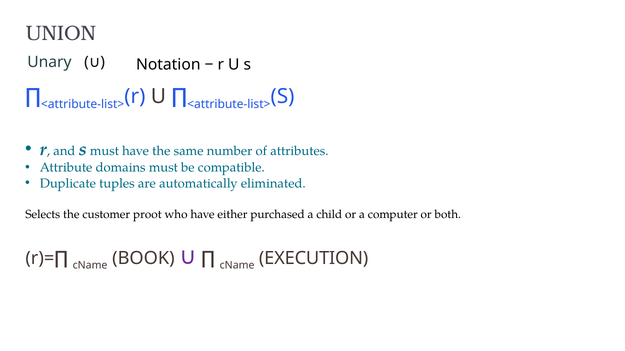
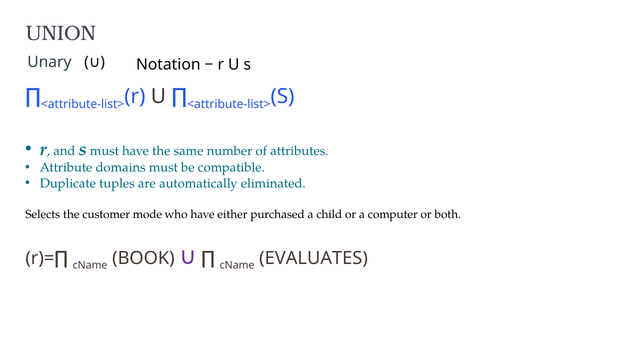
proot: proot -> mode
EXECUTION: EXECUTION -> EVALUATES
